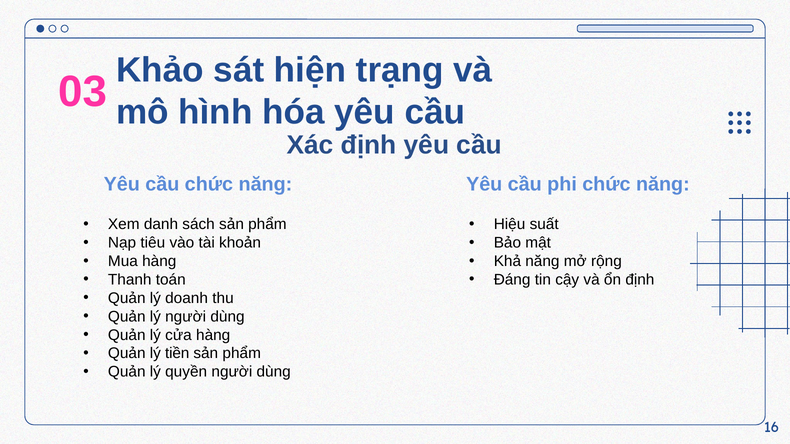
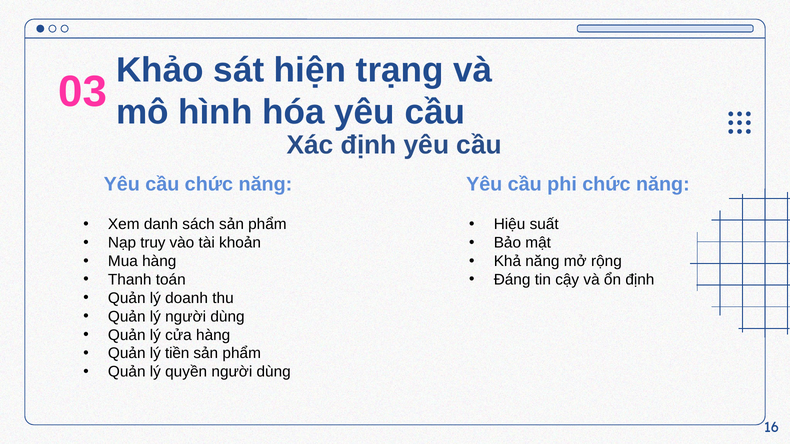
tiêu: tiêu -> truy
